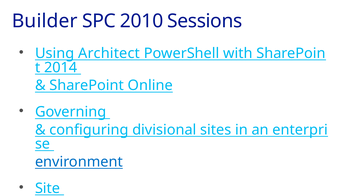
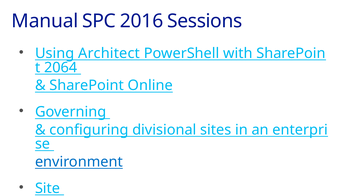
Builder: Builder -> Manual
2010: 2010 -> 2016
2014: 2014 -> 2064
